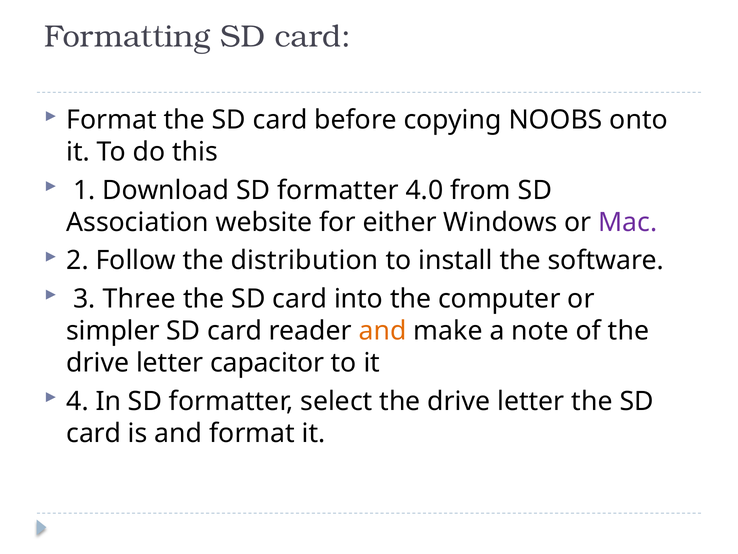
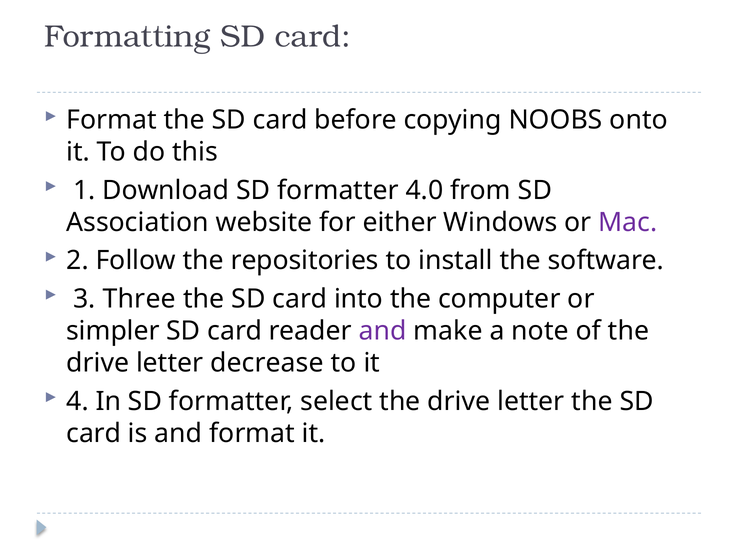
distribution: distribution -> repositories
and at (383, 331) colour: orange -> purple
capacitor: capacitor -> decrease
